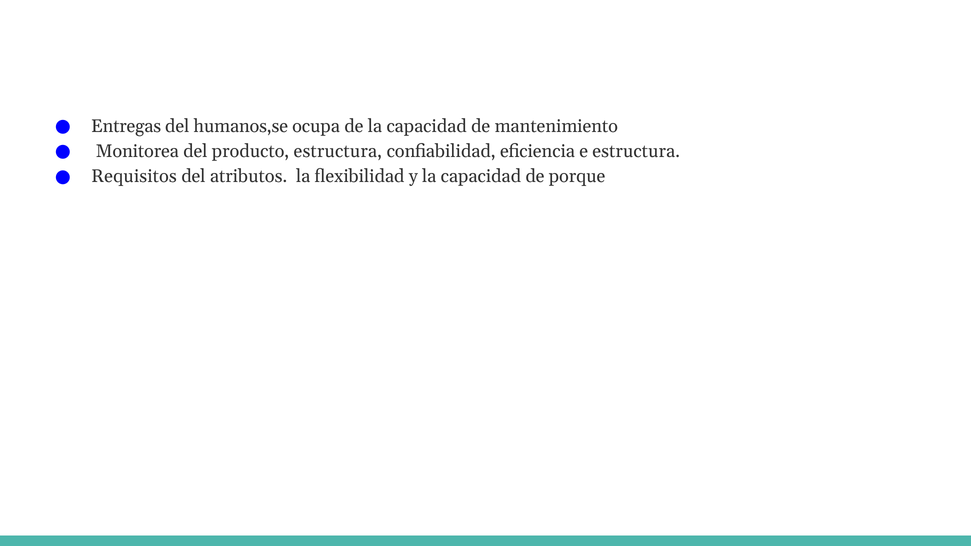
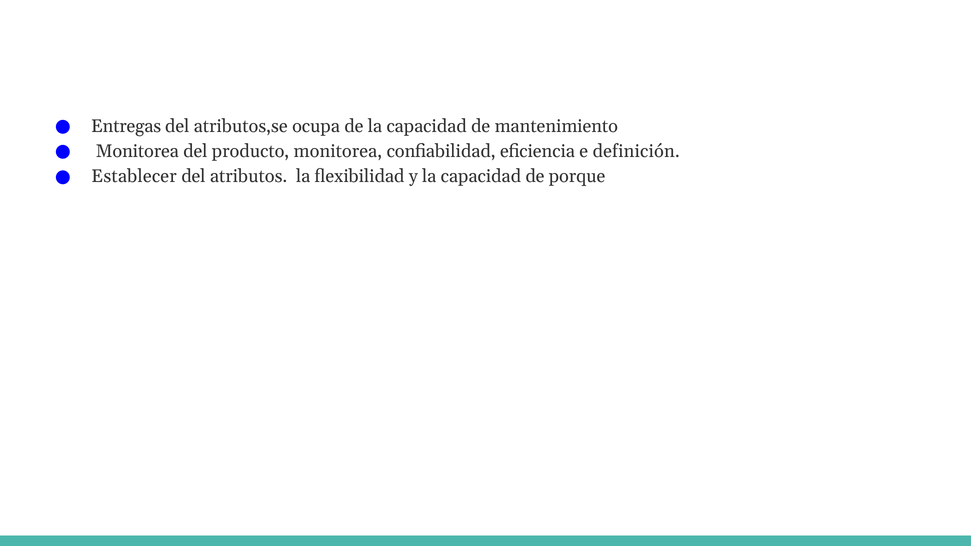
humanos,se: humanos,se -> atributos,se
producto estructura: estructura -> monitorea
e estructura: estructura -> definición
Requisitos: Requisitos -> Establecer
